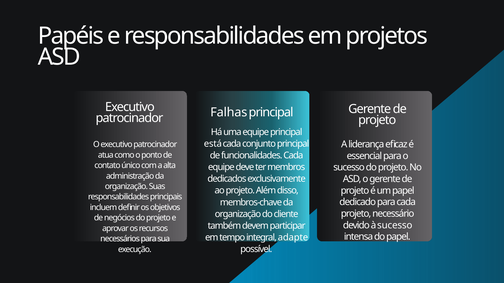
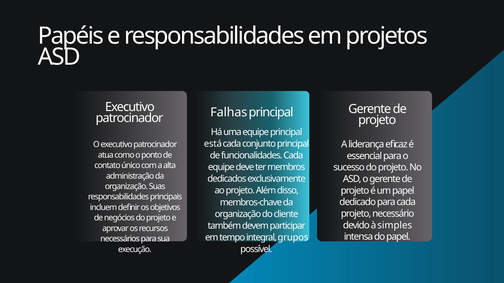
à sucesso: sucesso -> simples
adapte: adapte -> grupos
